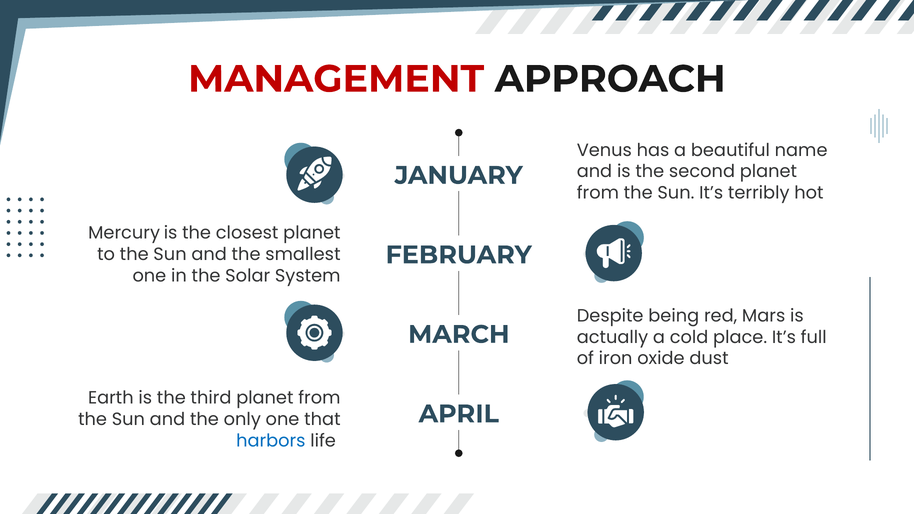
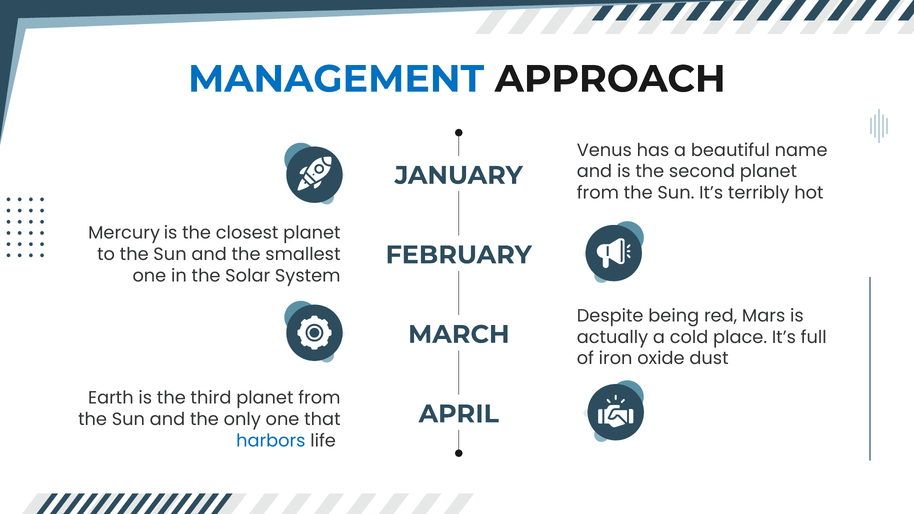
MANAGEMENT colour: red -> blue
